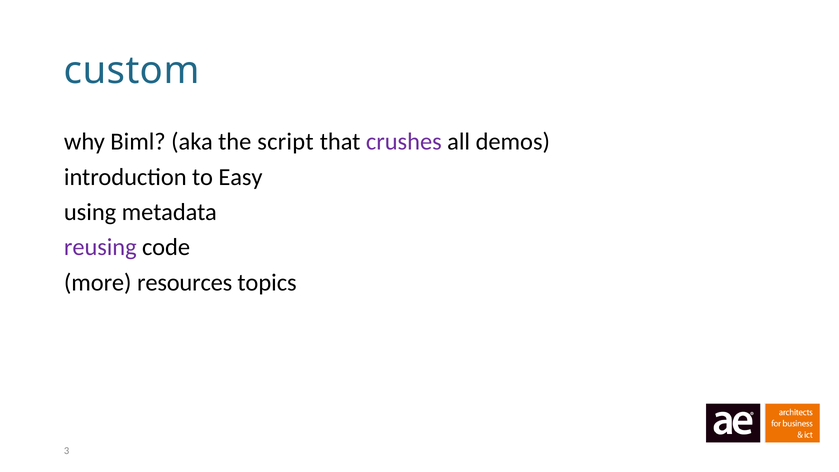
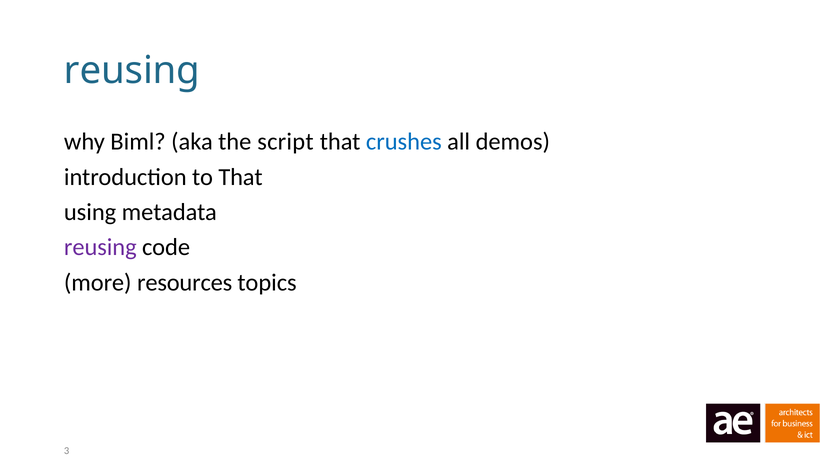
custom at (132, 70): custom -> reusing
crushes colour: purple -> blue
to Easy: Easy -> That
